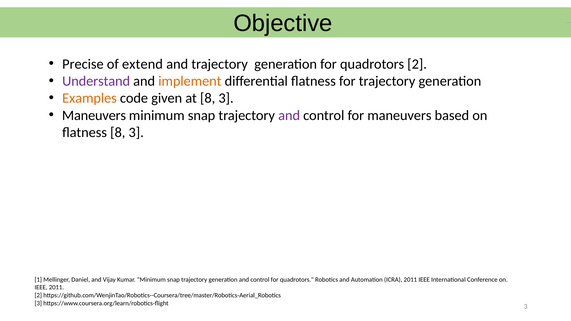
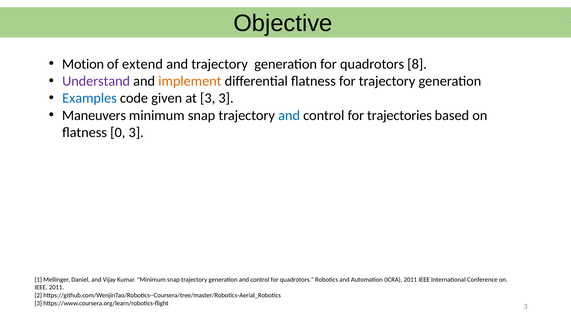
Precise: Precise -> Motion
quadrotors 2: 2 -> 8
Examples colour: orange -> blue
at 8: 8 -> 3
and at (289, 115) colour: purple -> blue
for maneuvers: maneuvers -> trajectories
flatness 8: 8 -> 0
